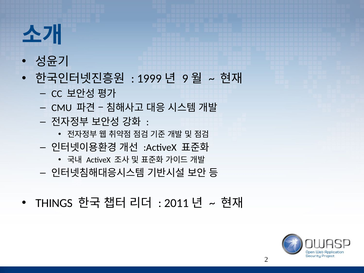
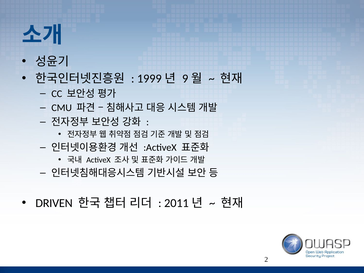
THINGS: THINGS -> DRIVEN
